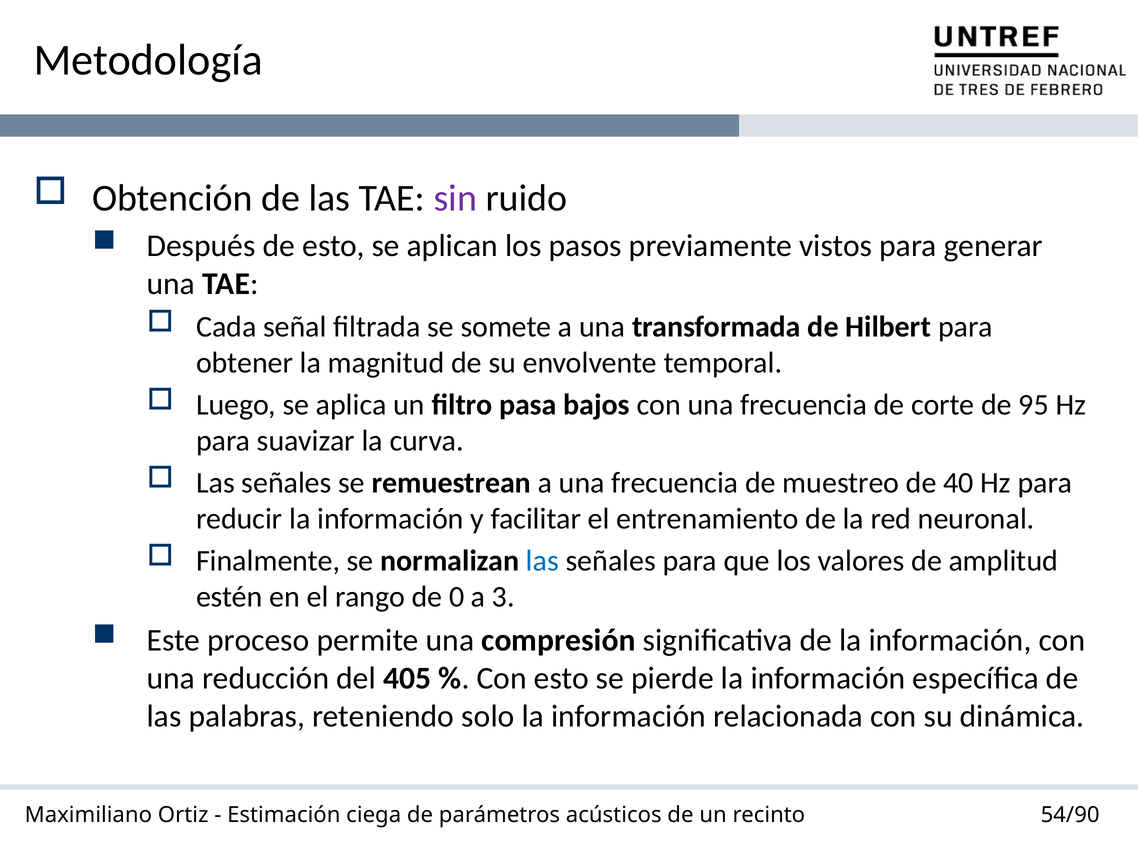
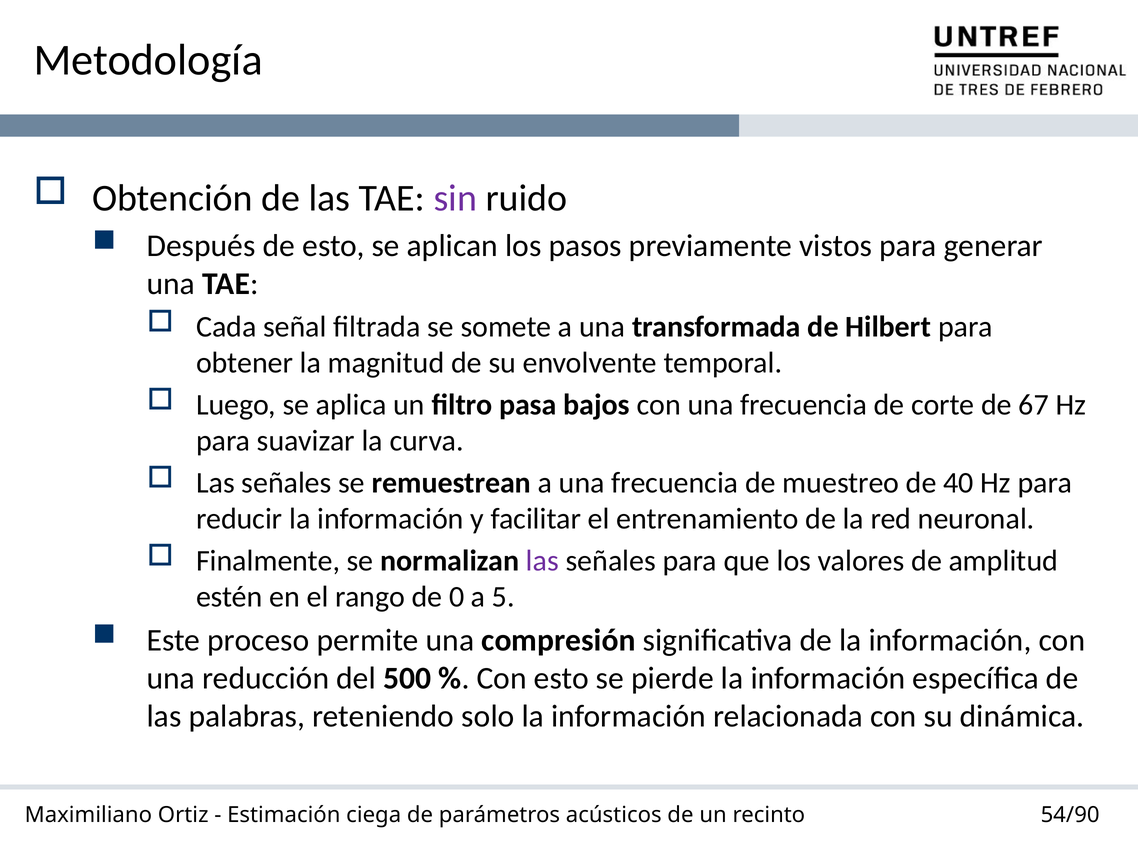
95: 95 -> 67
las at (542, 560) colour: blue -> purple
3: 3 -> 5
405: 405 -> 500
